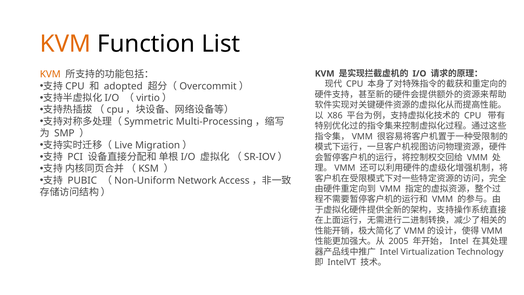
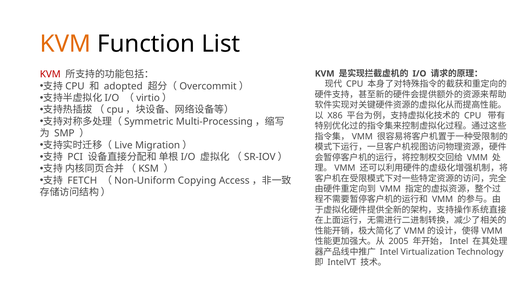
KVM at (50, 74) colour: orange -> red
PUBIC: PUBIC -> FETCH
Network: Network -> Copying
